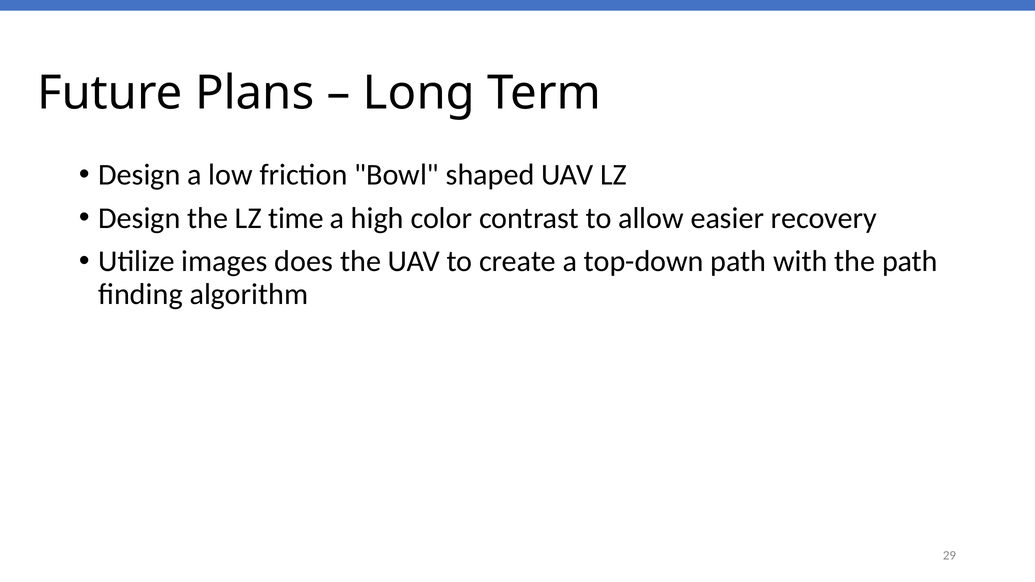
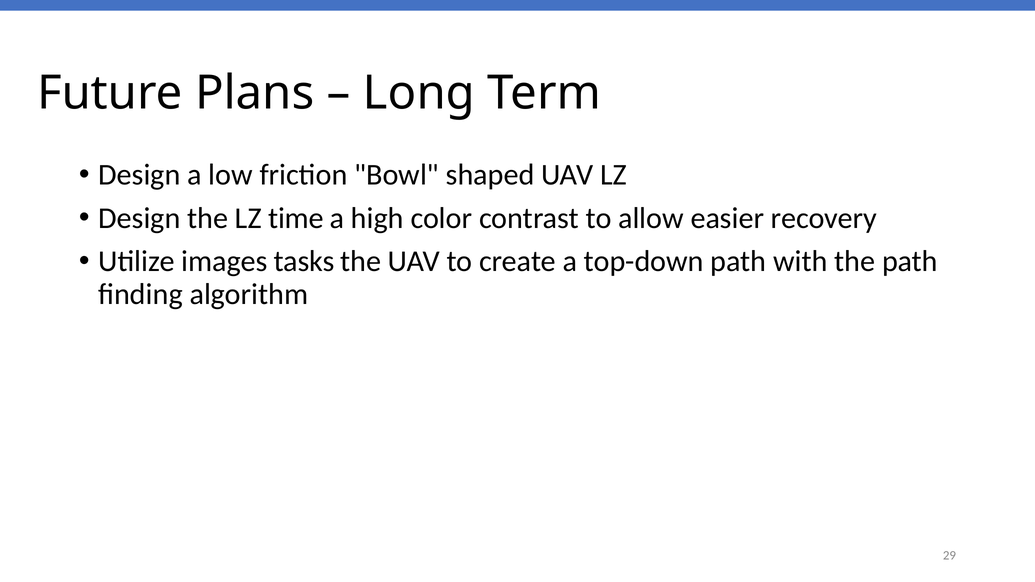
does: does -> tasks
